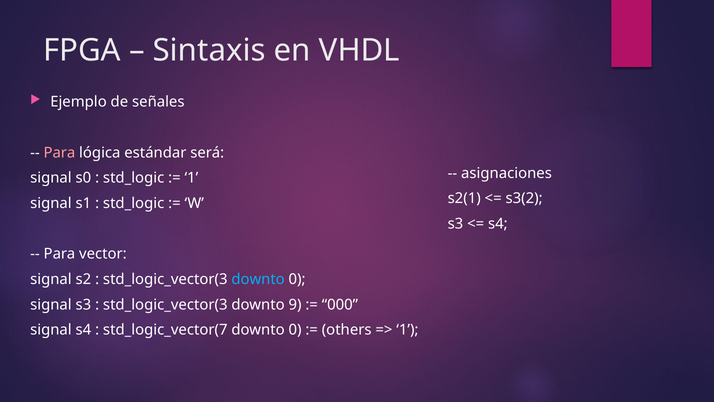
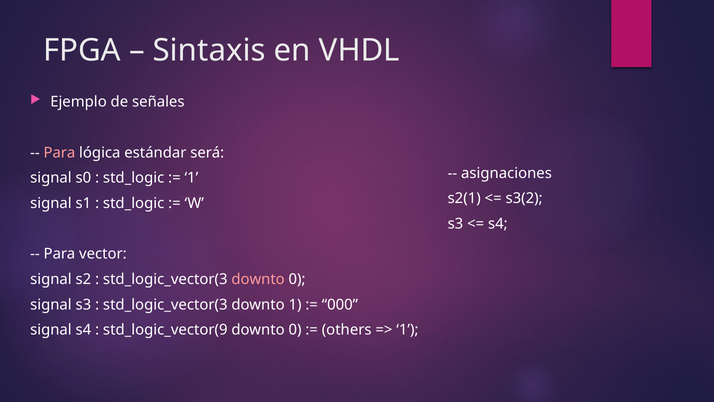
downto at (258, 279) colour: light blue -> pink
downto 9: 9 -> 1
std_logic_vector(7: std_logic_vector(7 -> std_logic_vector(9
